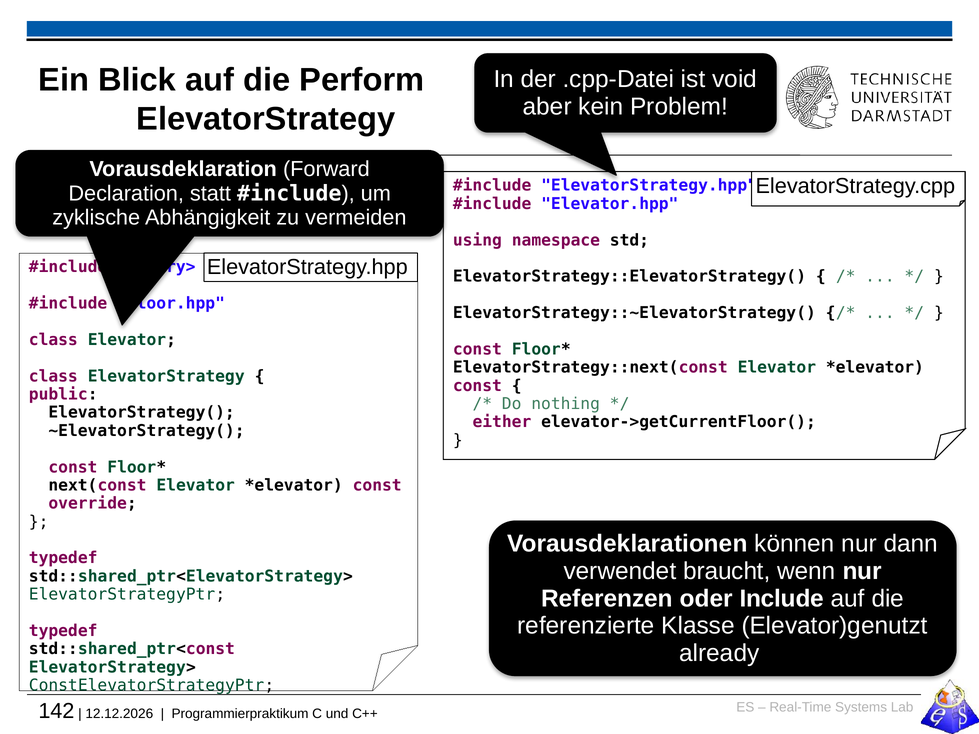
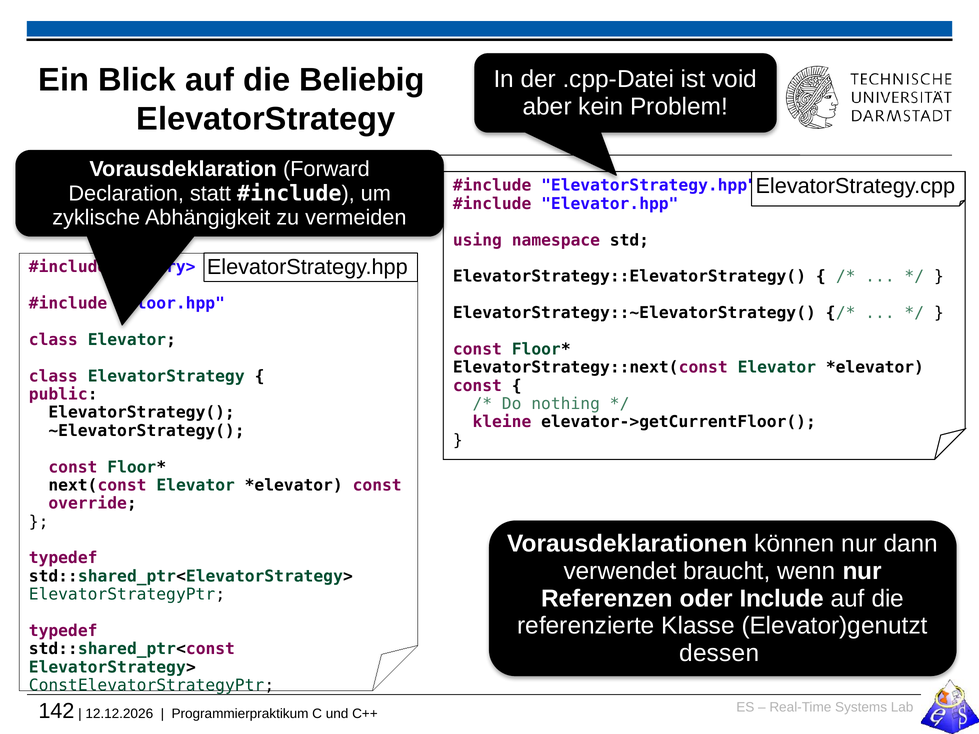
Perform: Perform -> Beliebig
either: either -> kleine
already: already -> dessen
